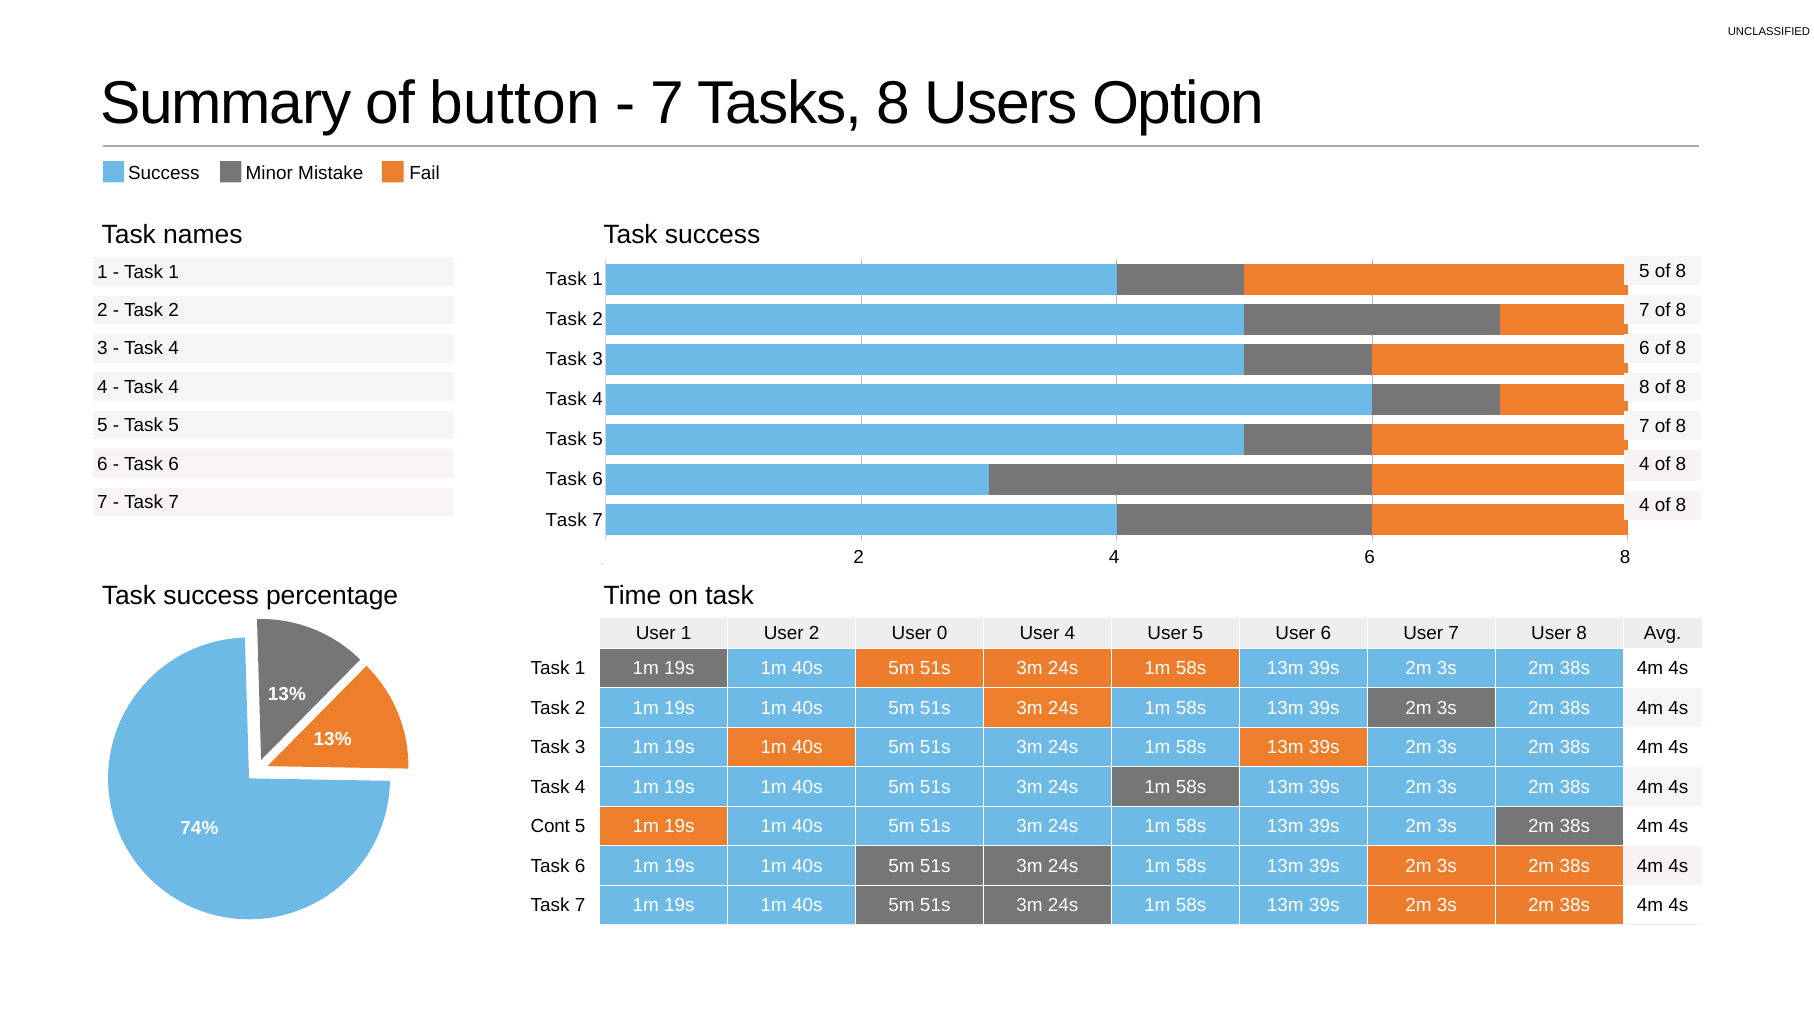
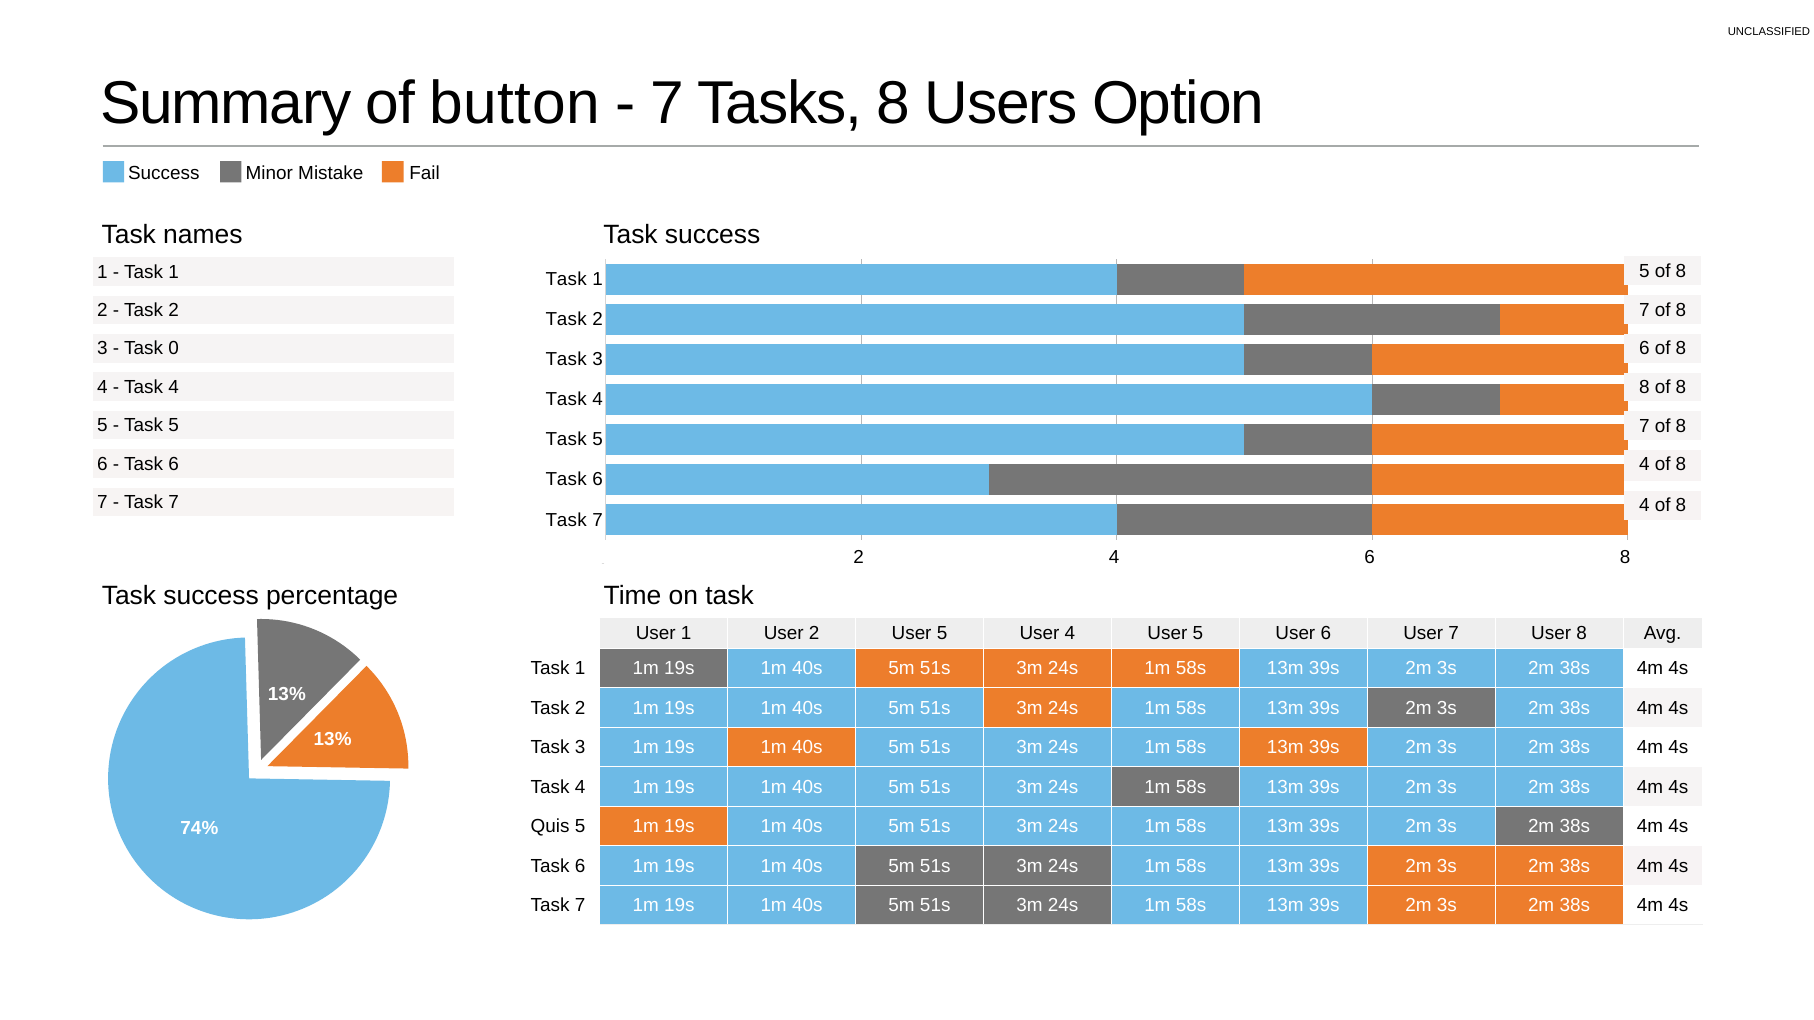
4 at (174, 349): 4 -> 0
2 User 0: 0 -> 5
Cont: Cont -> Quis
